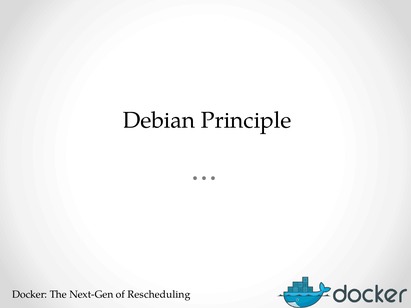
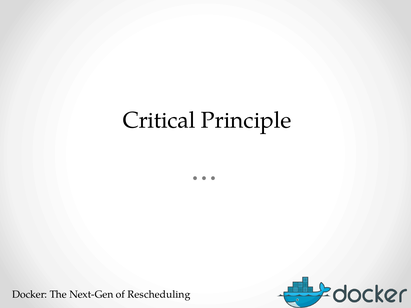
Debian: Debian -> Critical
